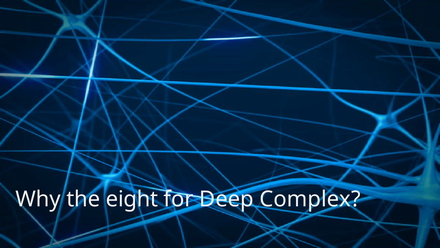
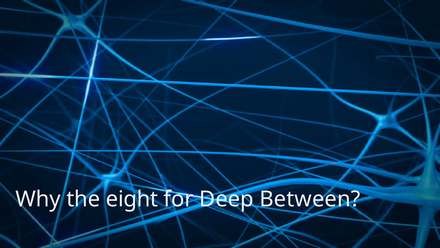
Complex: Complex -> Between
